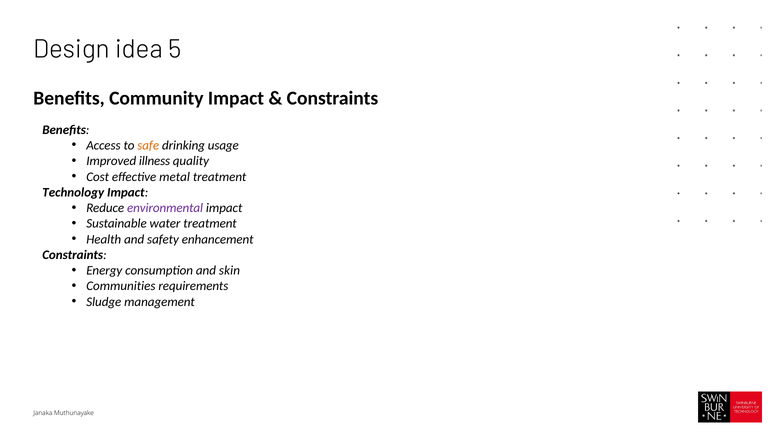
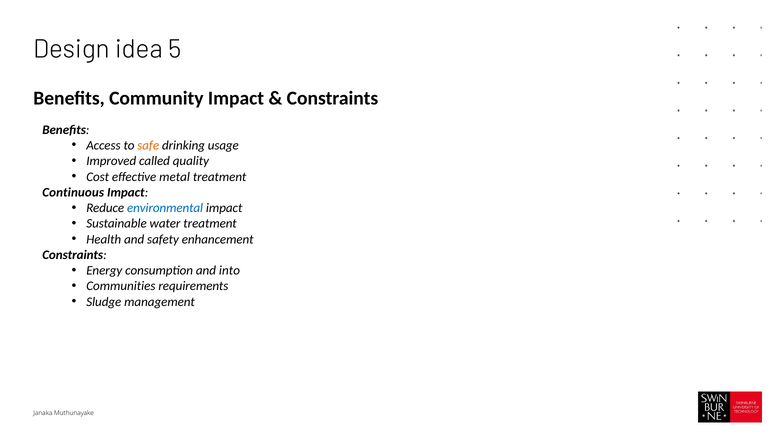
illness: illness -> called
Technology: Technology -> Continuous
environmental colour: purple -> blue
skin: skin -> into
